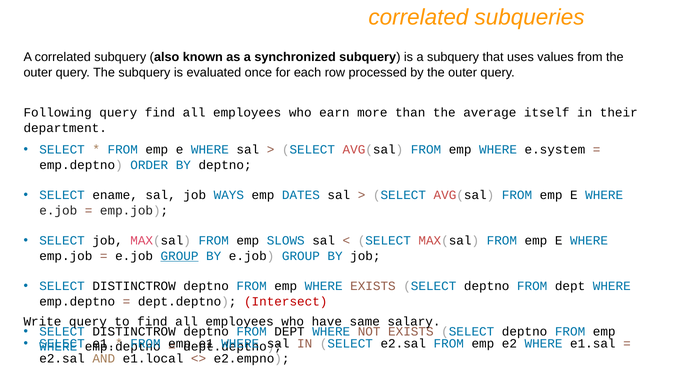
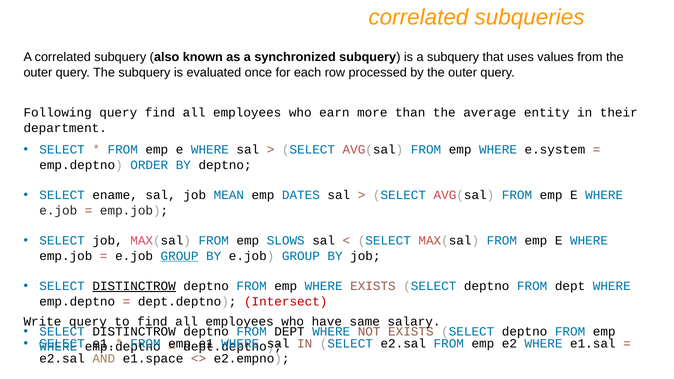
itself: itself -> entity
WAYS: WAYS -> MEAN
DISTINCTROW at (134, 286) underline: none -> present
e1.local: e1.local -> e1.space
